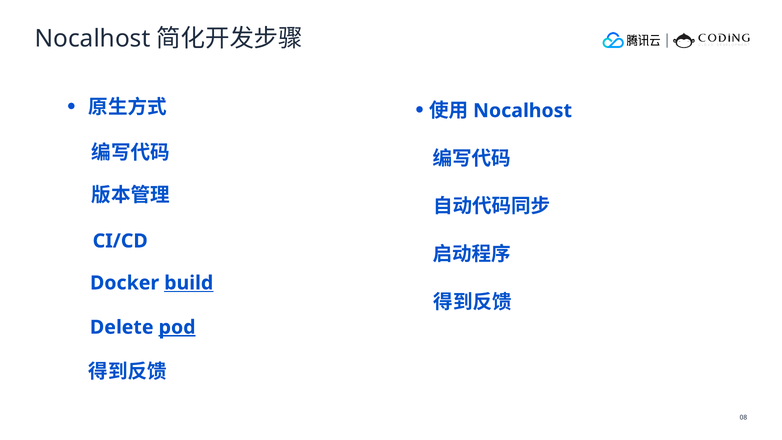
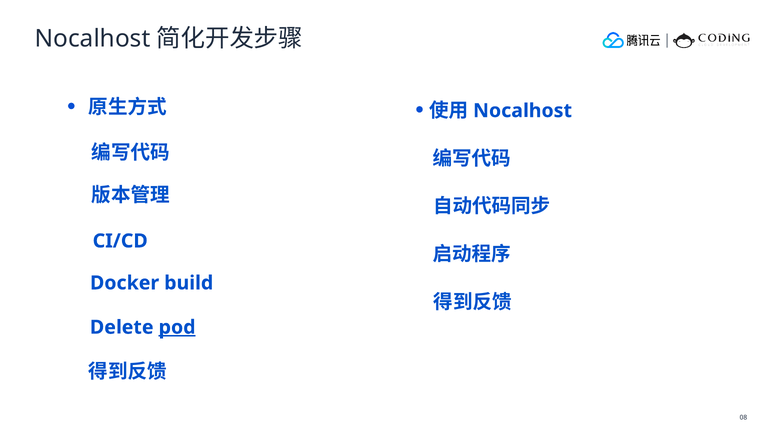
build underline: present -> none
